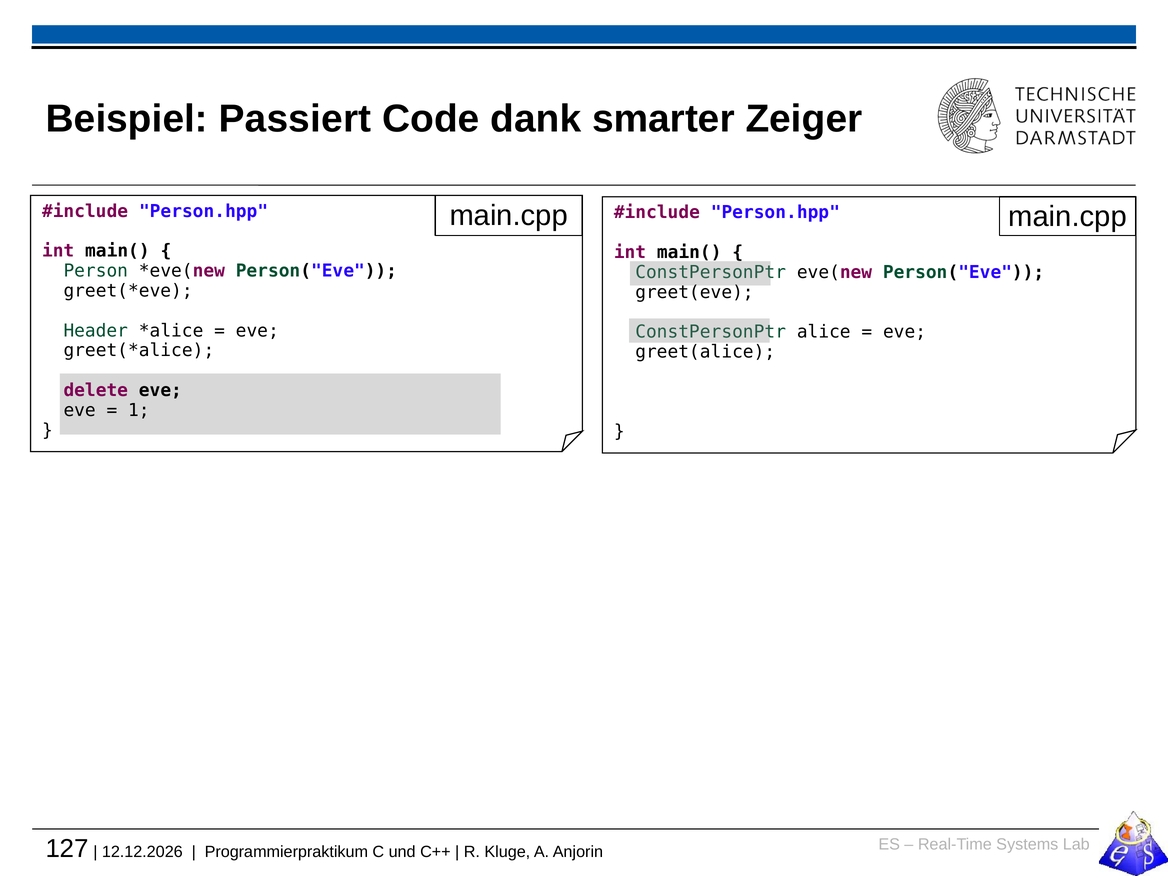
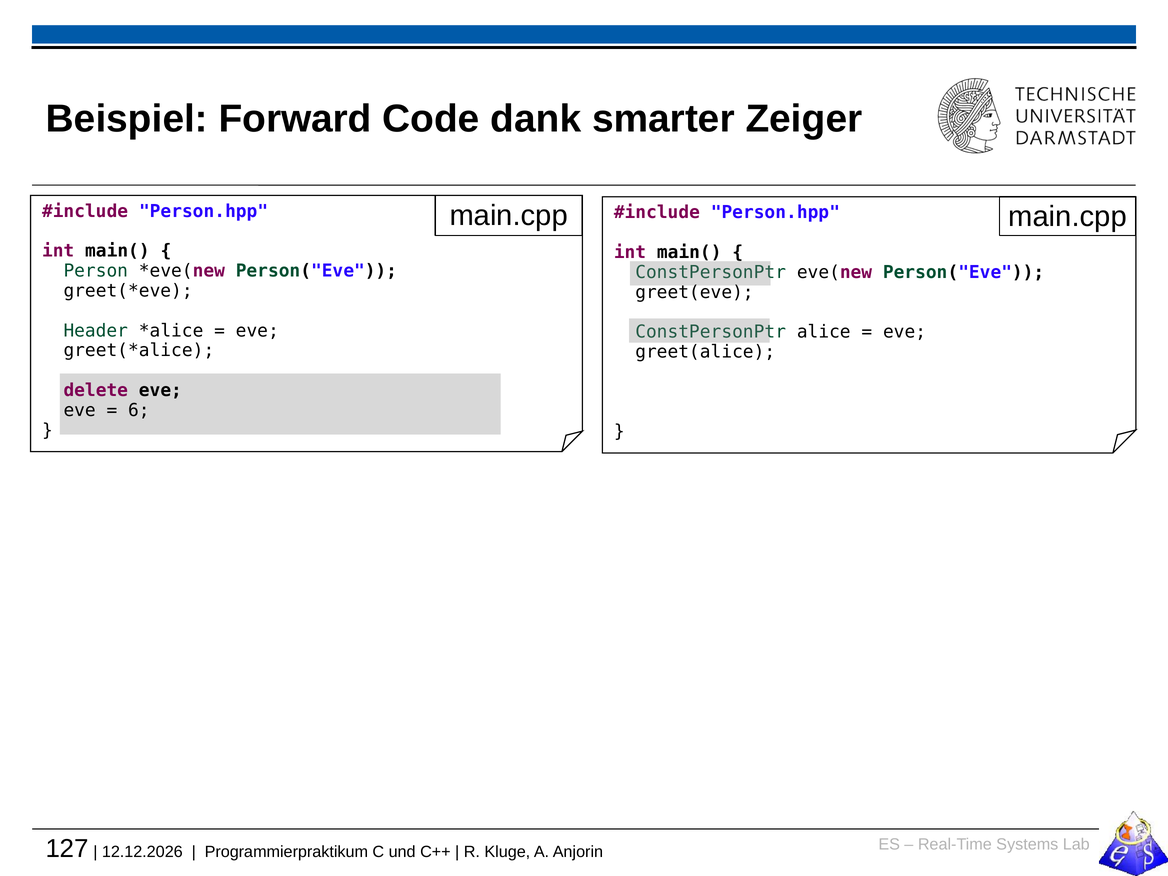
Passiert: Passiert -> Forward
1: 1 -> 6
